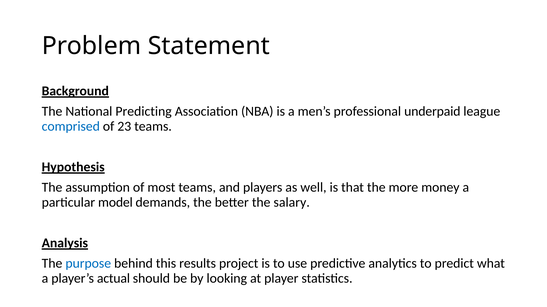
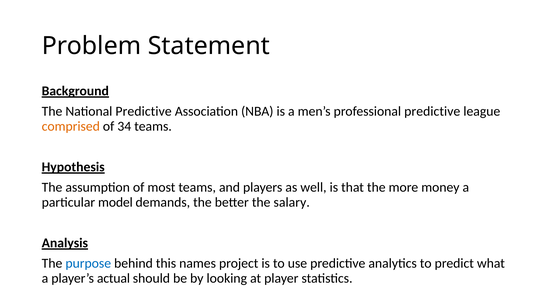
National Predicting: Predicting -> Predictive
professional underpaid: underpaid -> predictive
comprised colour: blue -> orange
23: 23 -> 34
results: results -> names
